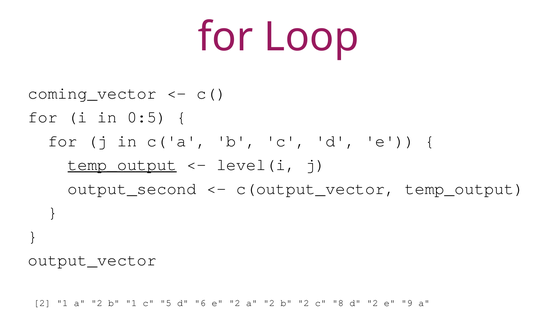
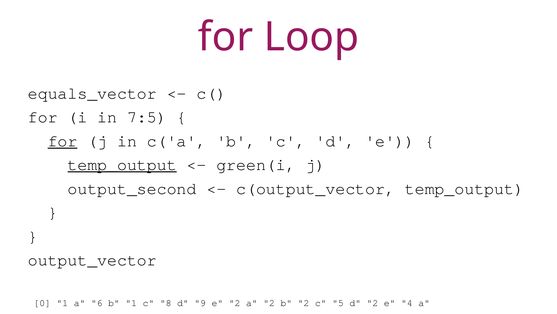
coming_vector: coming_vector -> equals_vector
0:5: 0:5 -> 7:5
for at (63, 141) underline: none -> present
level(i: level(i -> green(i
2 at (42, 302): 2 -> 0
1 a 2: 2 -> 6
1 c 5: 5 -> 8
6: 6 -> 9
2 c 8: 8 -> 5
2 e 9: 9 -> 4
